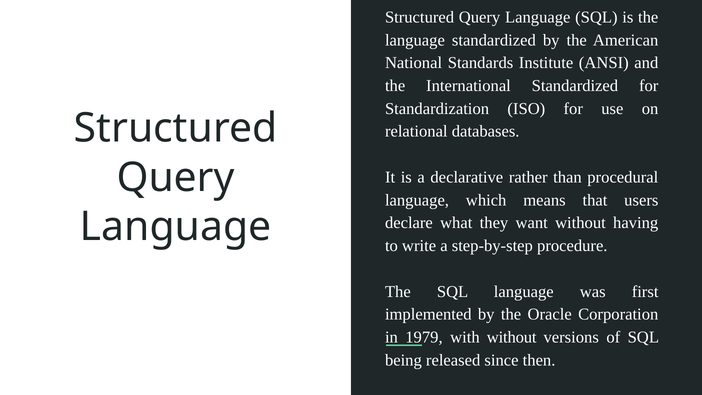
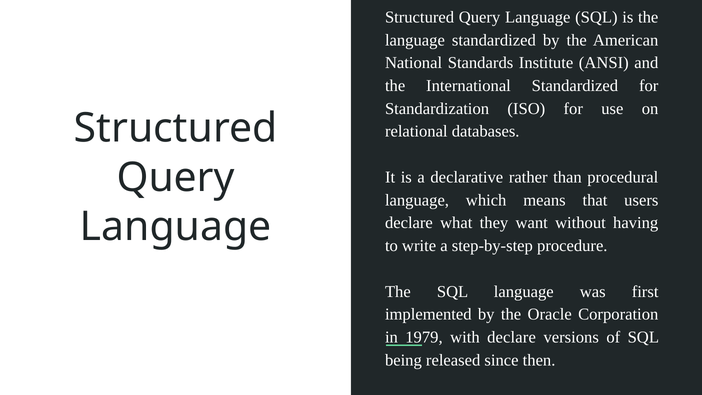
with without: without -> declare
